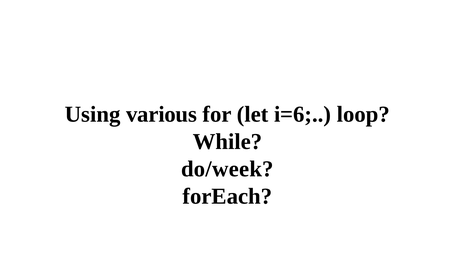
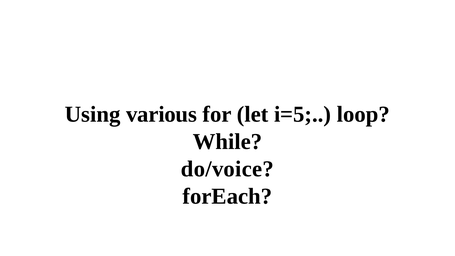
i=6: i=6 -> i=5
do/week: do/week -> do/voice
